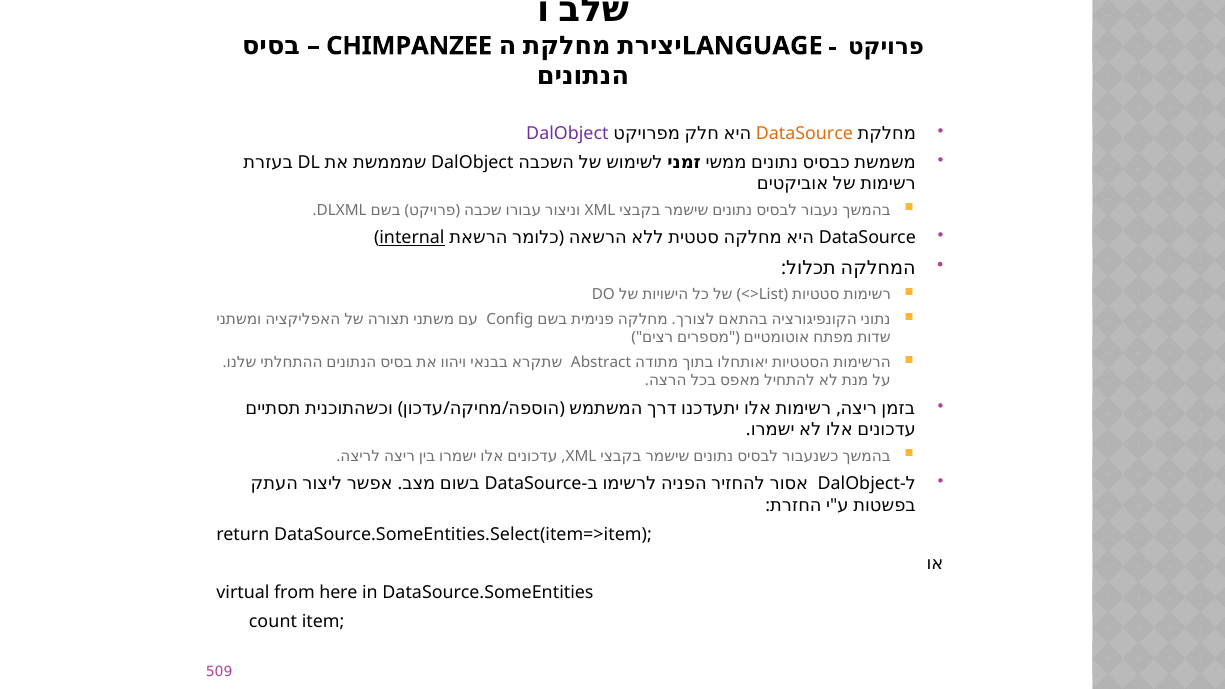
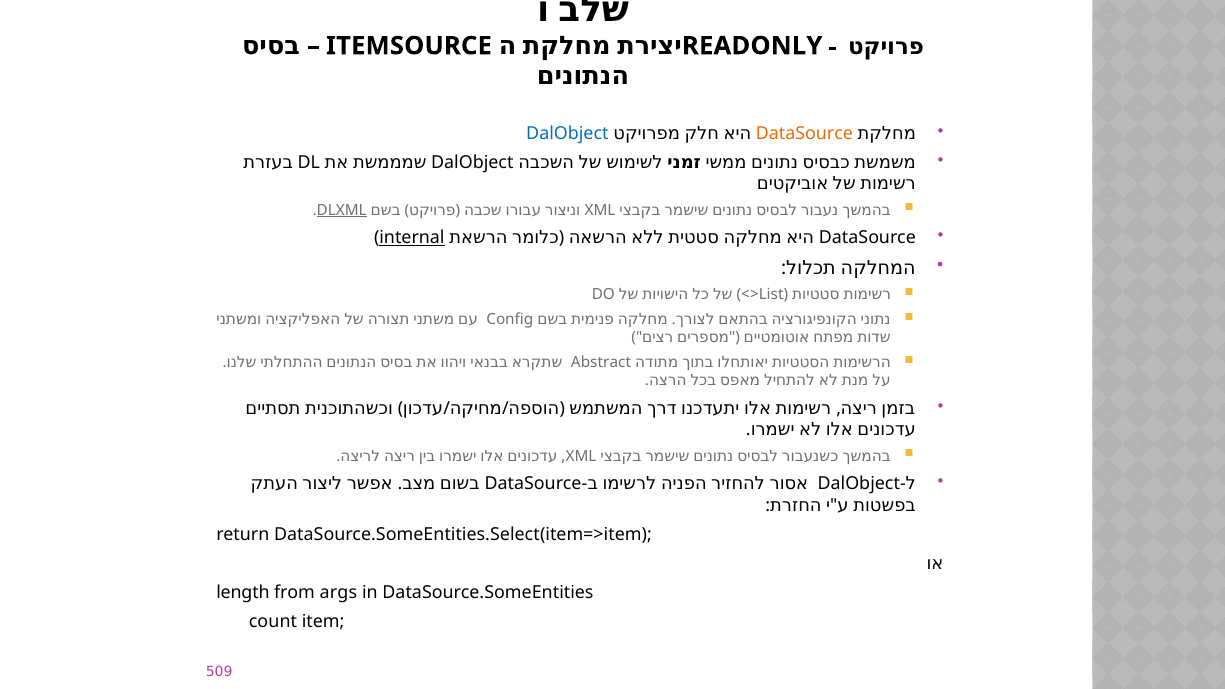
CHIMPANZEE: CHIMPANZEE -> ITEMSOURCE
LANGUAGE: LANGUAGE -> READONLY
DalObject at (567, 133) colour: purple -> blue
DLXML underline: none -> present
virtual: virtual -> length
here: here -> args
